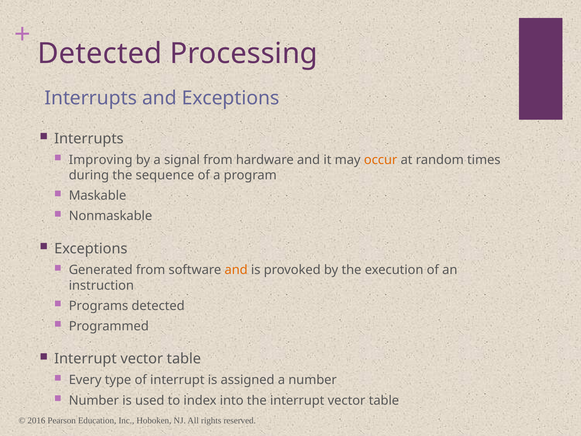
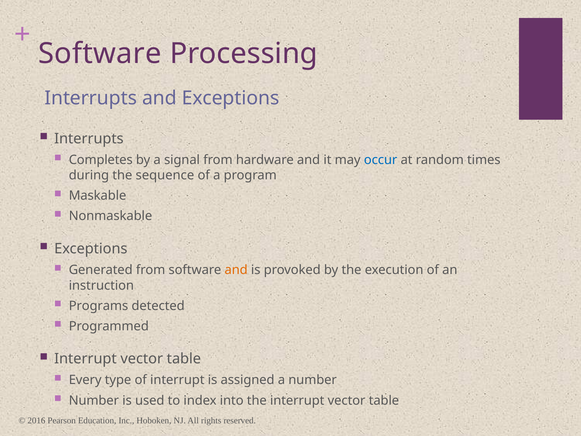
Detected at (100, 53): Detected -> Software
Improving: Improving -> Completes
occur colour: orange -> blue
